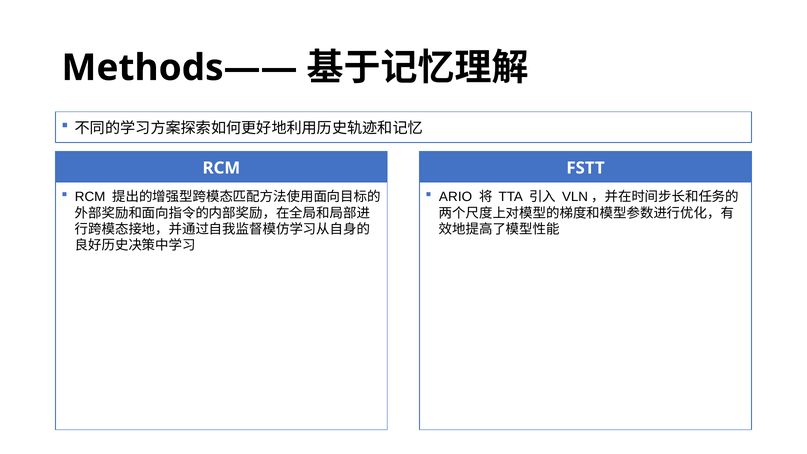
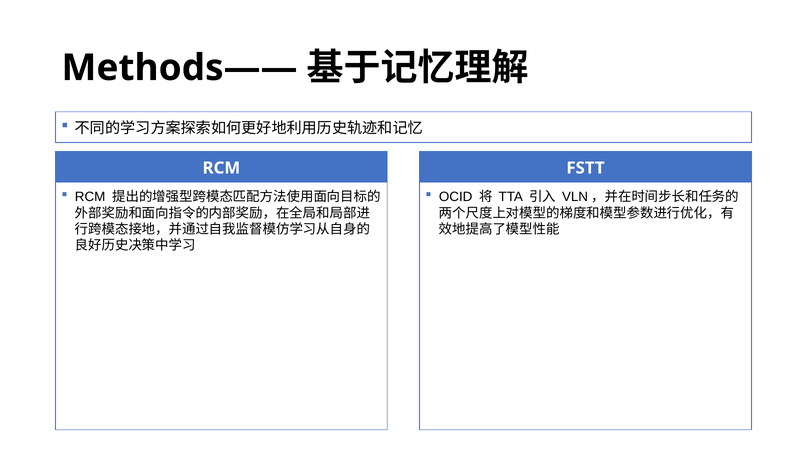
ARIO: ARIO -> OCID
